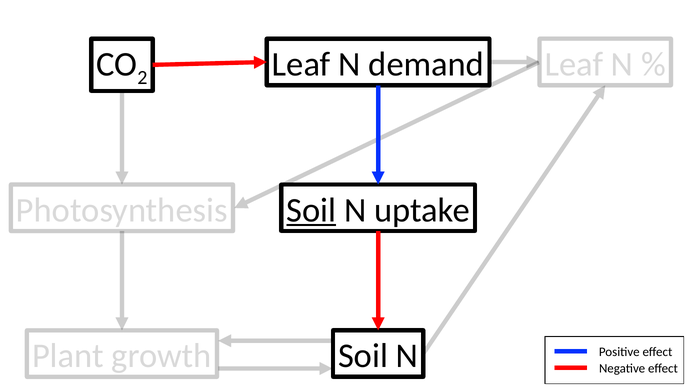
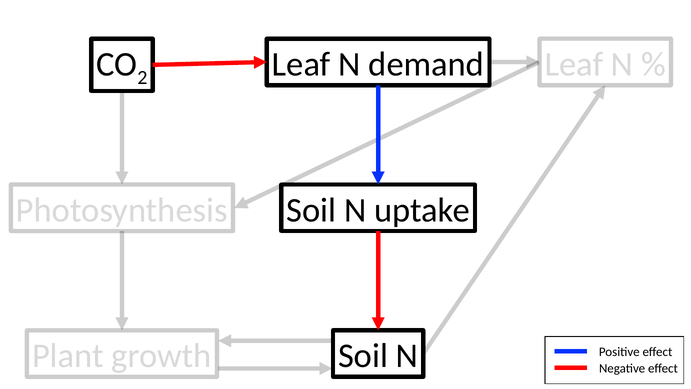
Soil at (311, 210) underline: present -> none
